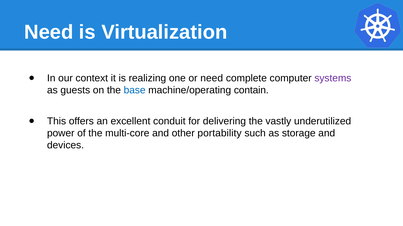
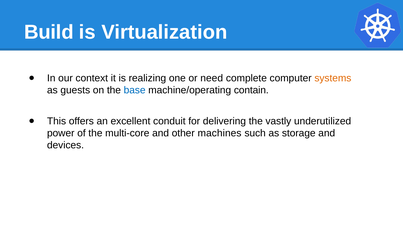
Need at (49, 32): Need -> Build
systems colour: purple -> orange
portability: portability -> machines
